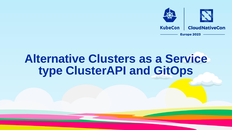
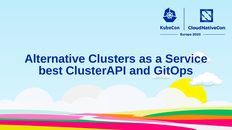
type: type -> best
